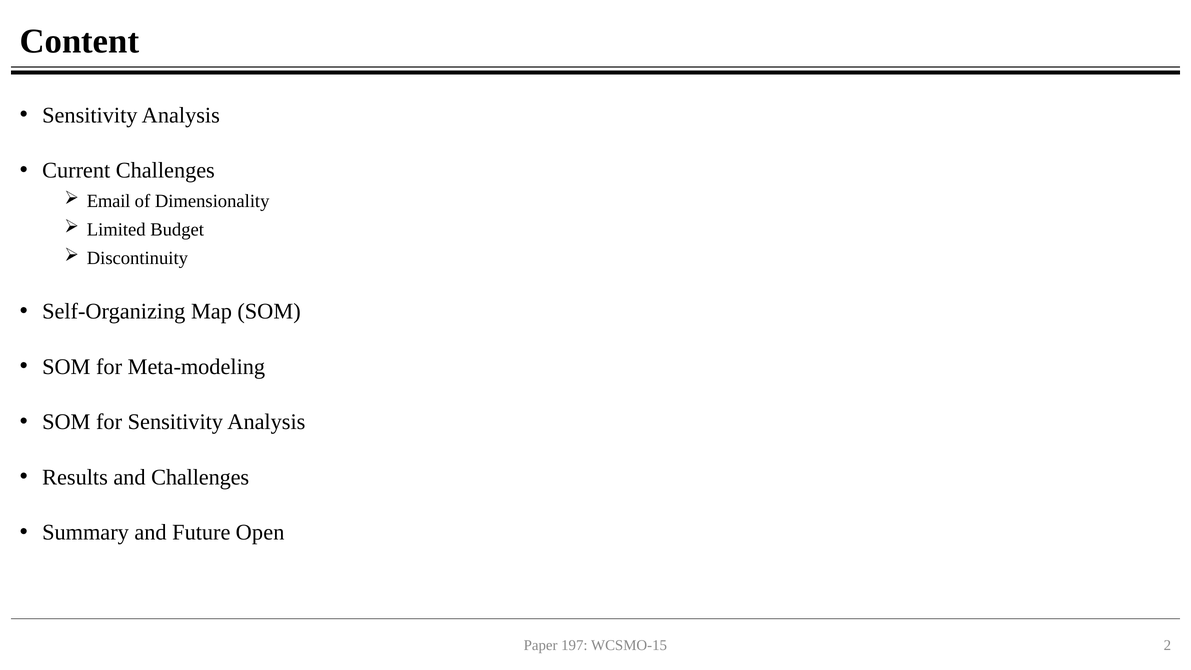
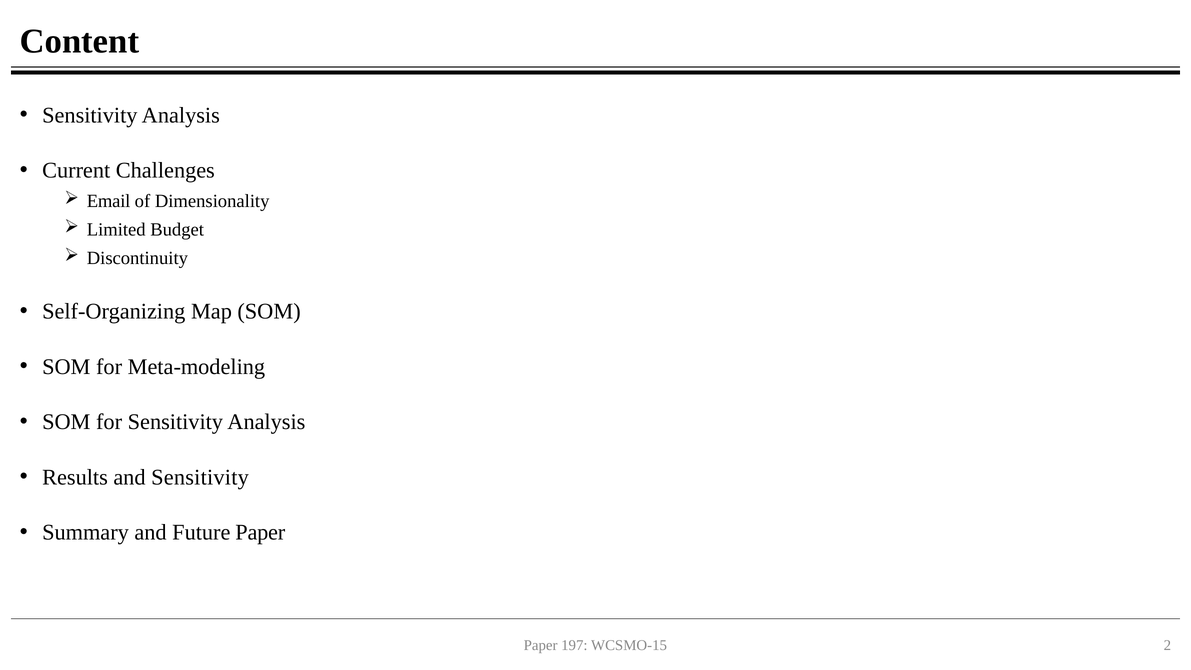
and Challenges: Challenges -> Sensitivity
Future Open: Open -> Paper
